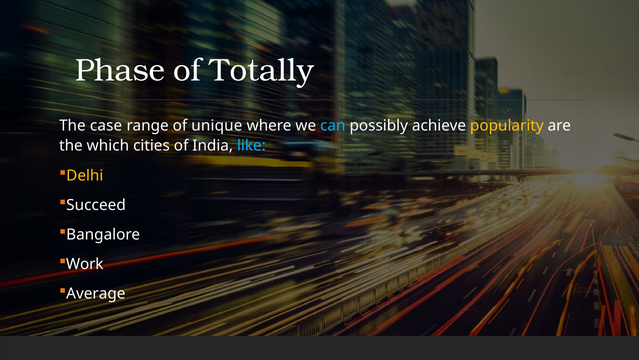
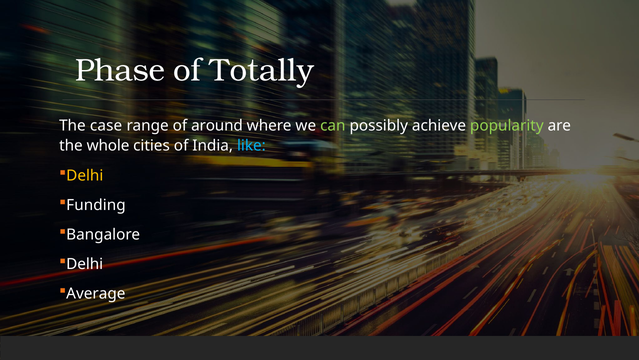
unique: unique -> around
can colour: light blue -> light green
popularity colour: yellow -> light green
which: which -> whole
Succeed: Succeed -> Funding
Work at (85, 264): Work -> Delhi
